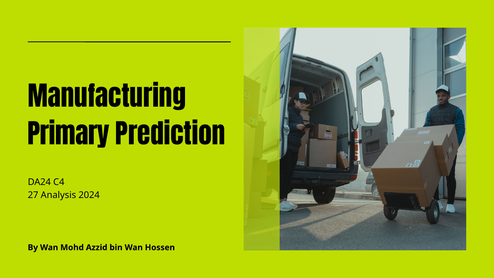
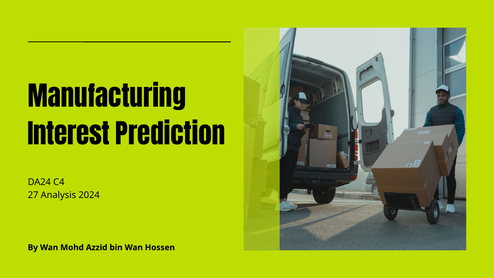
Primary: Primary -> Interest
